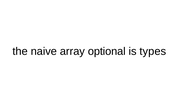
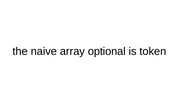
types: types -> token
